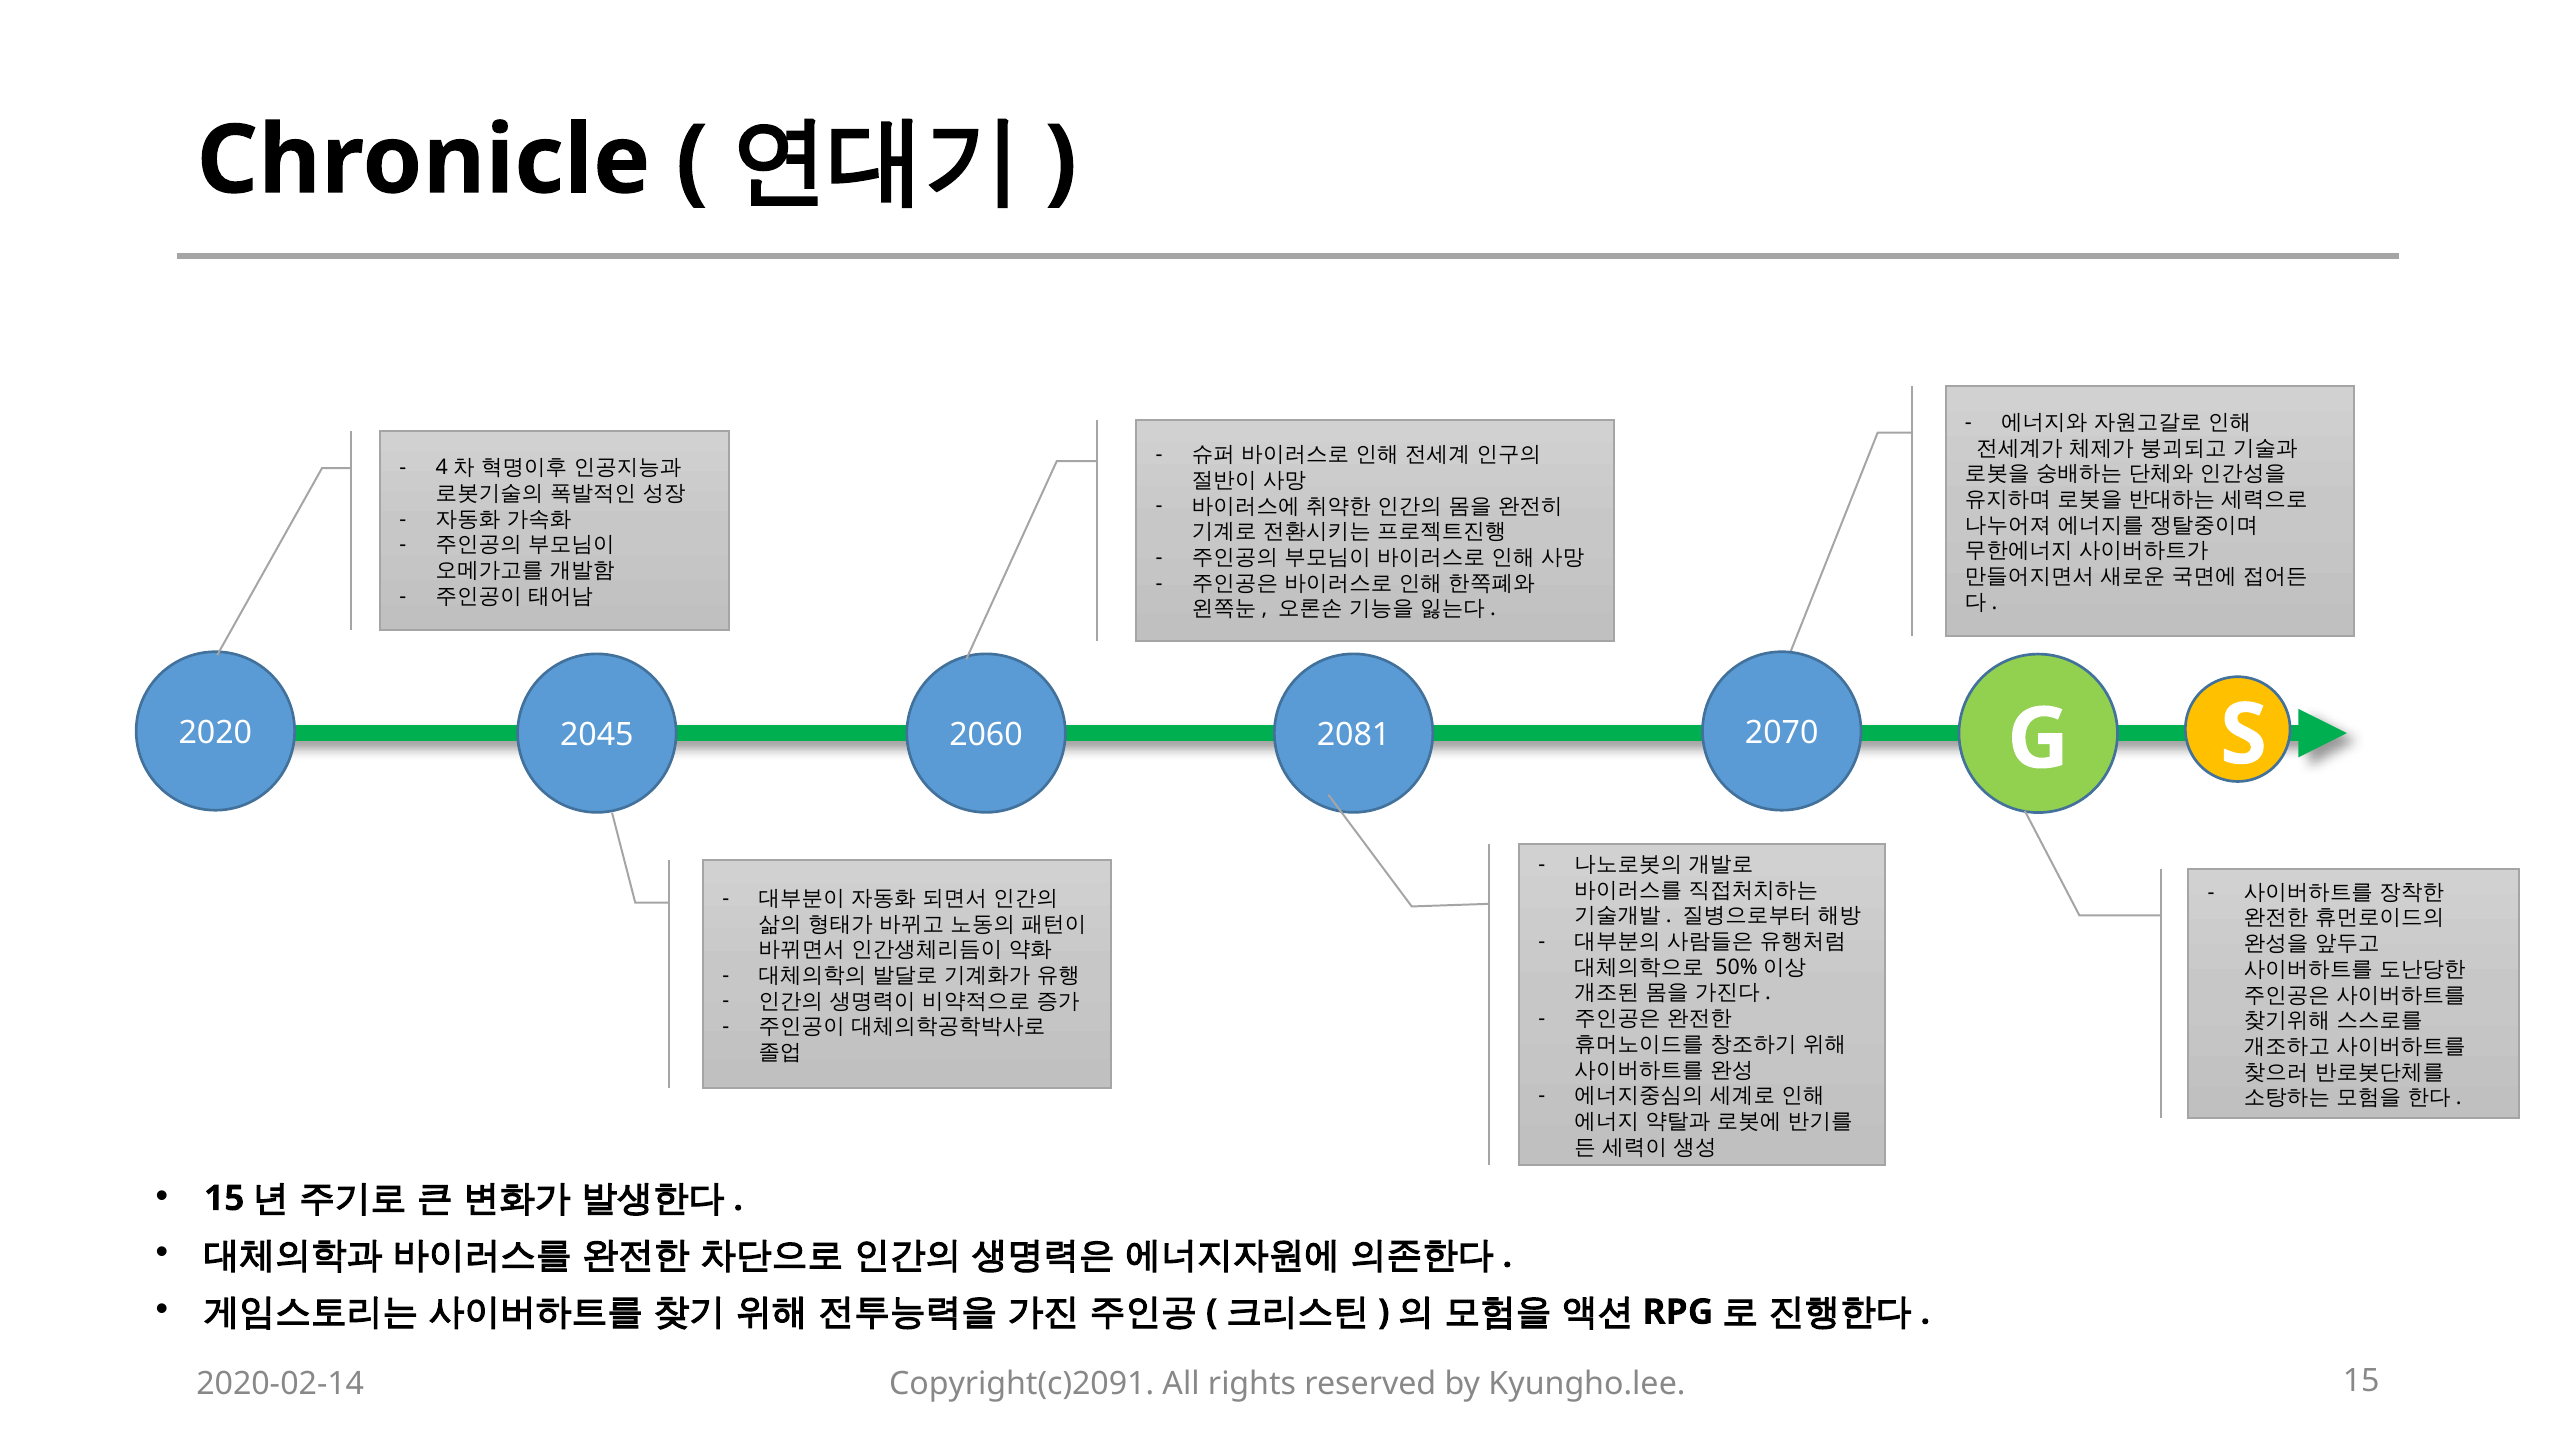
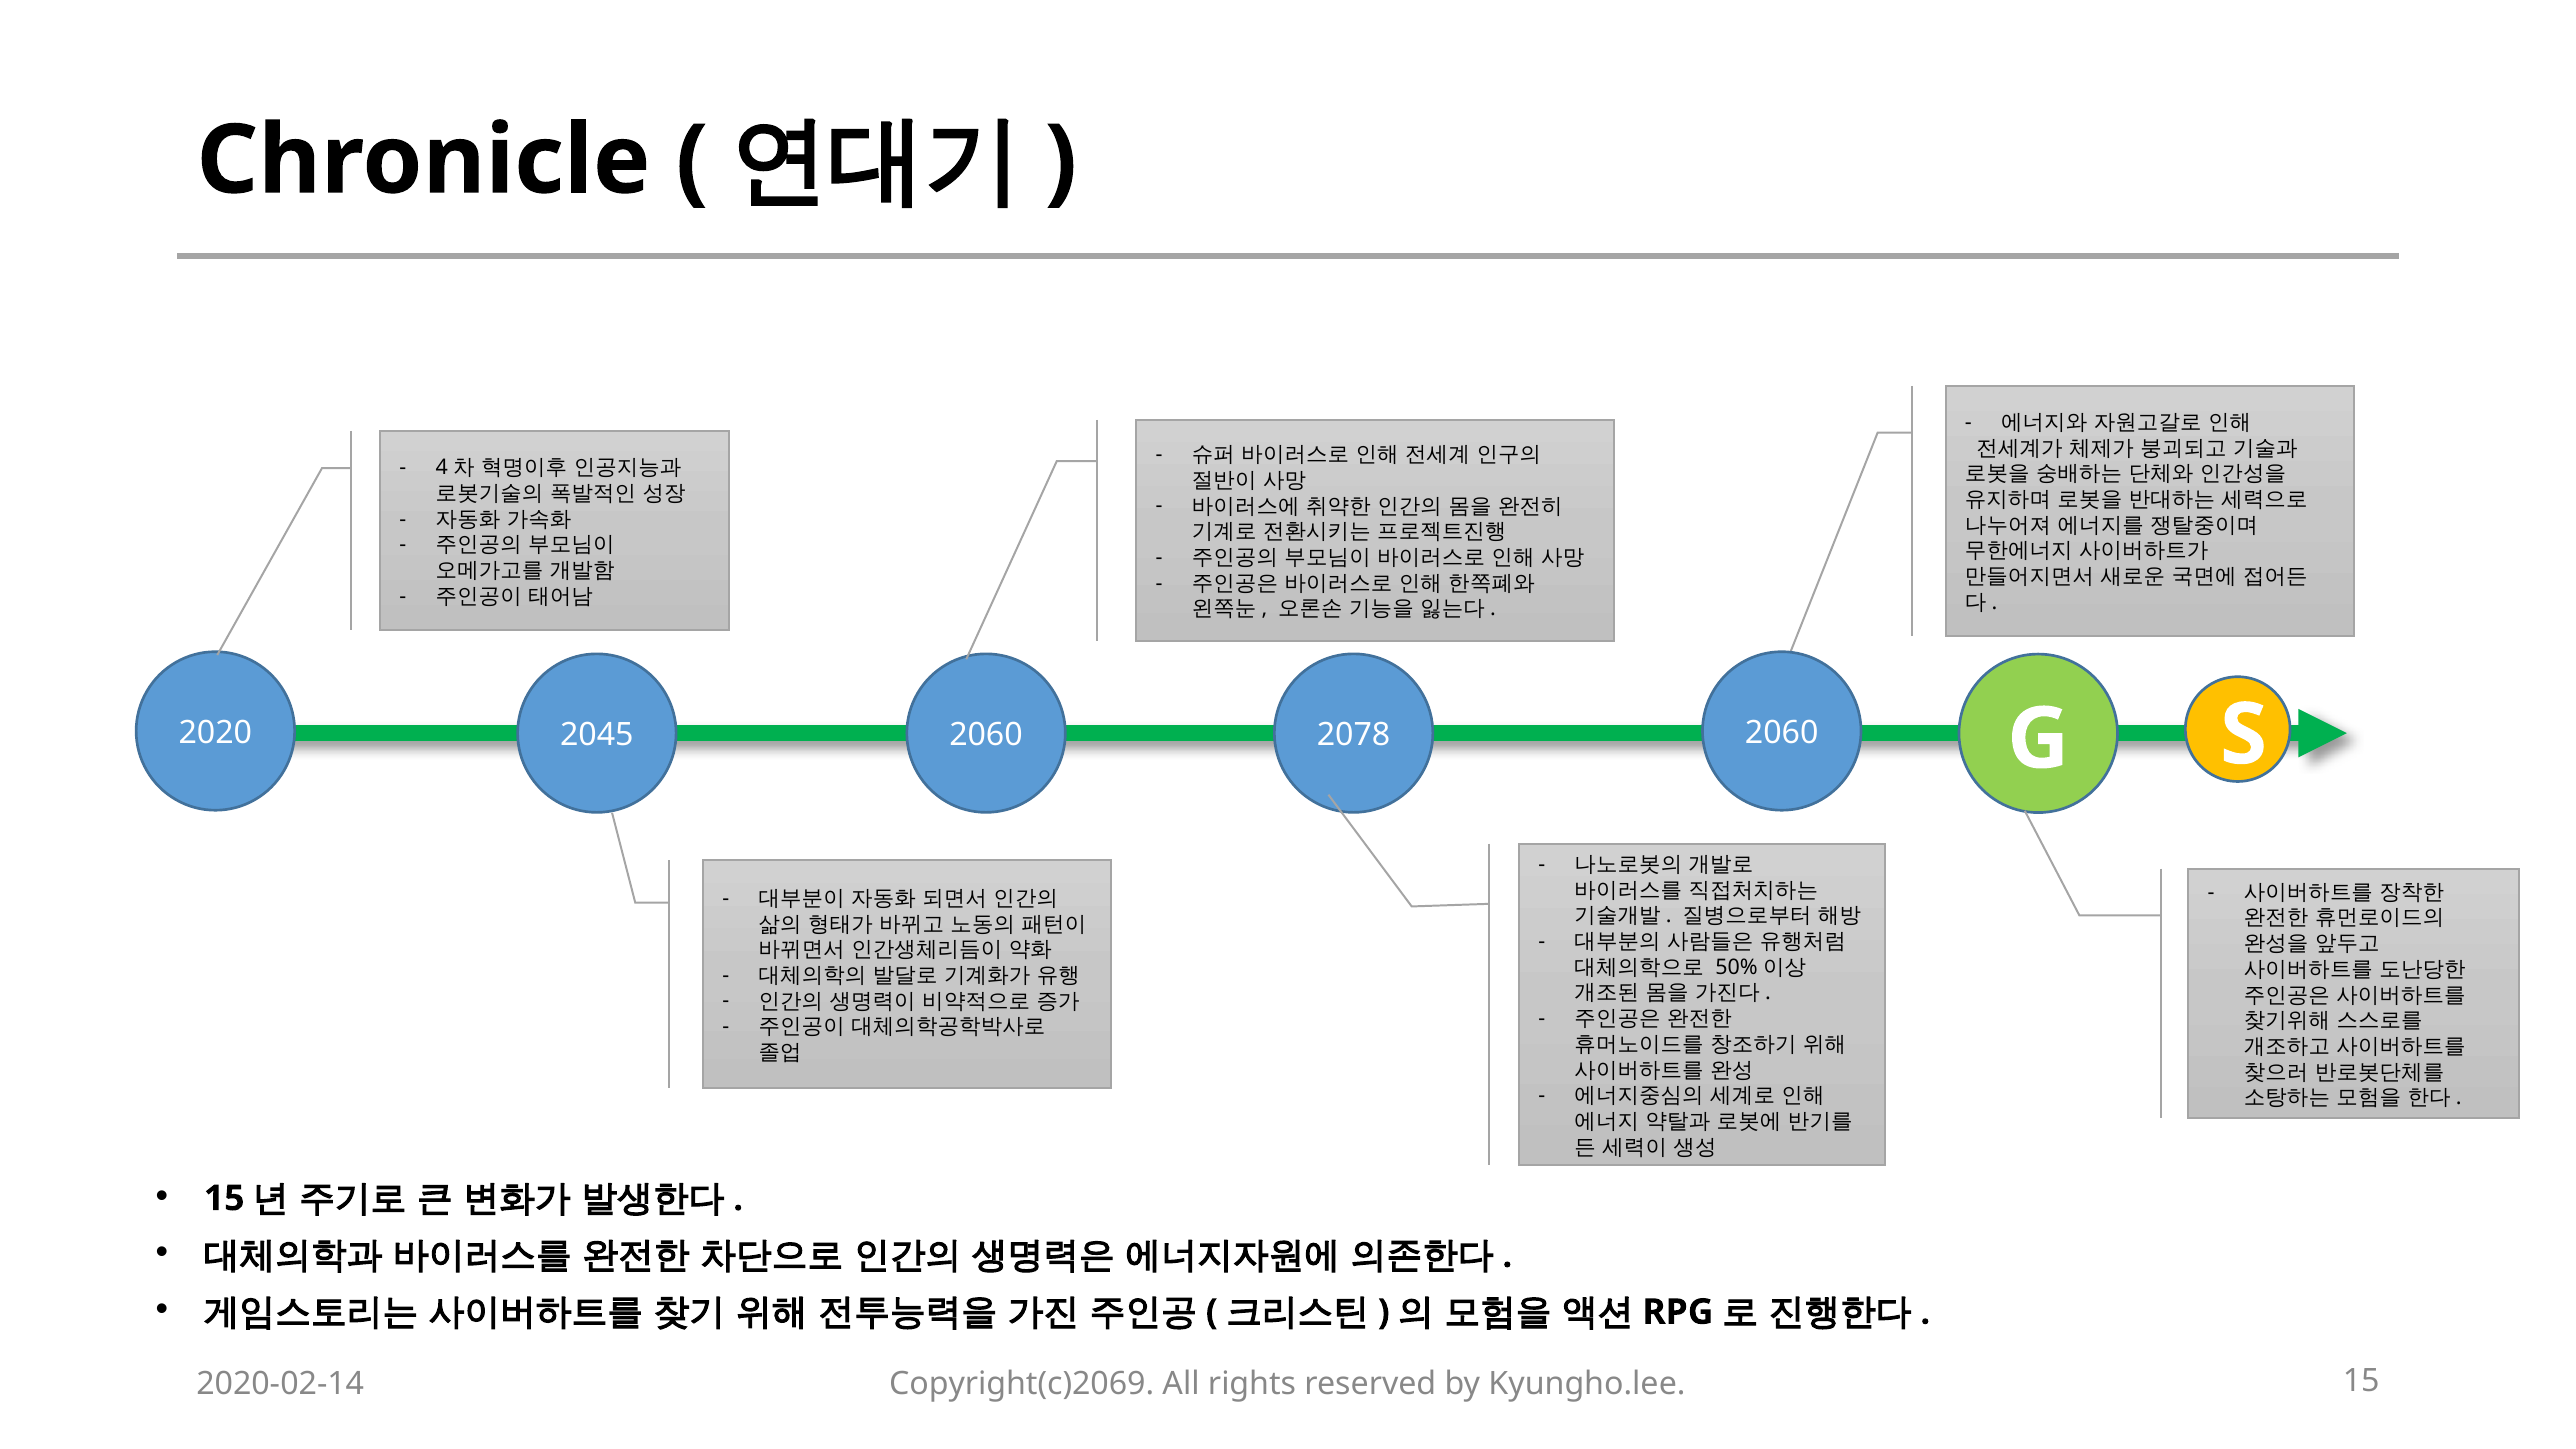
2081: 2081 -> 2078
2070 at (1782, 733): 2070 -> 2060
Copyright(c)2091: Copyright(c)2091 -> Copyright(c)2069
